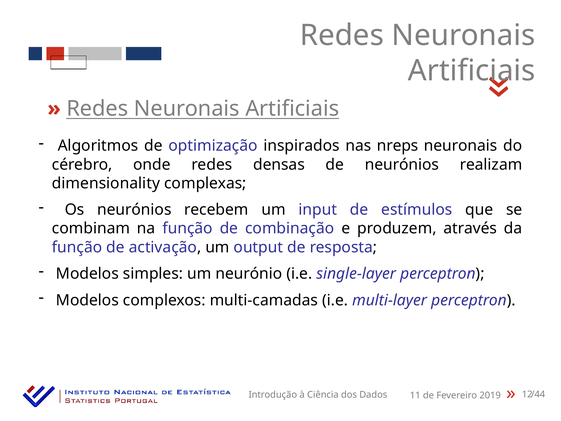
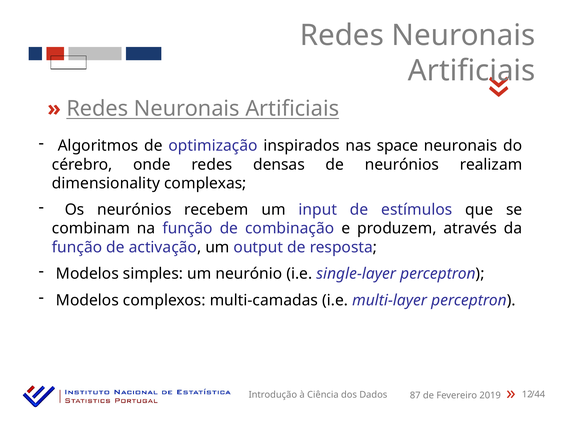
nreps: nreps -> space
11: 11 -> 87
